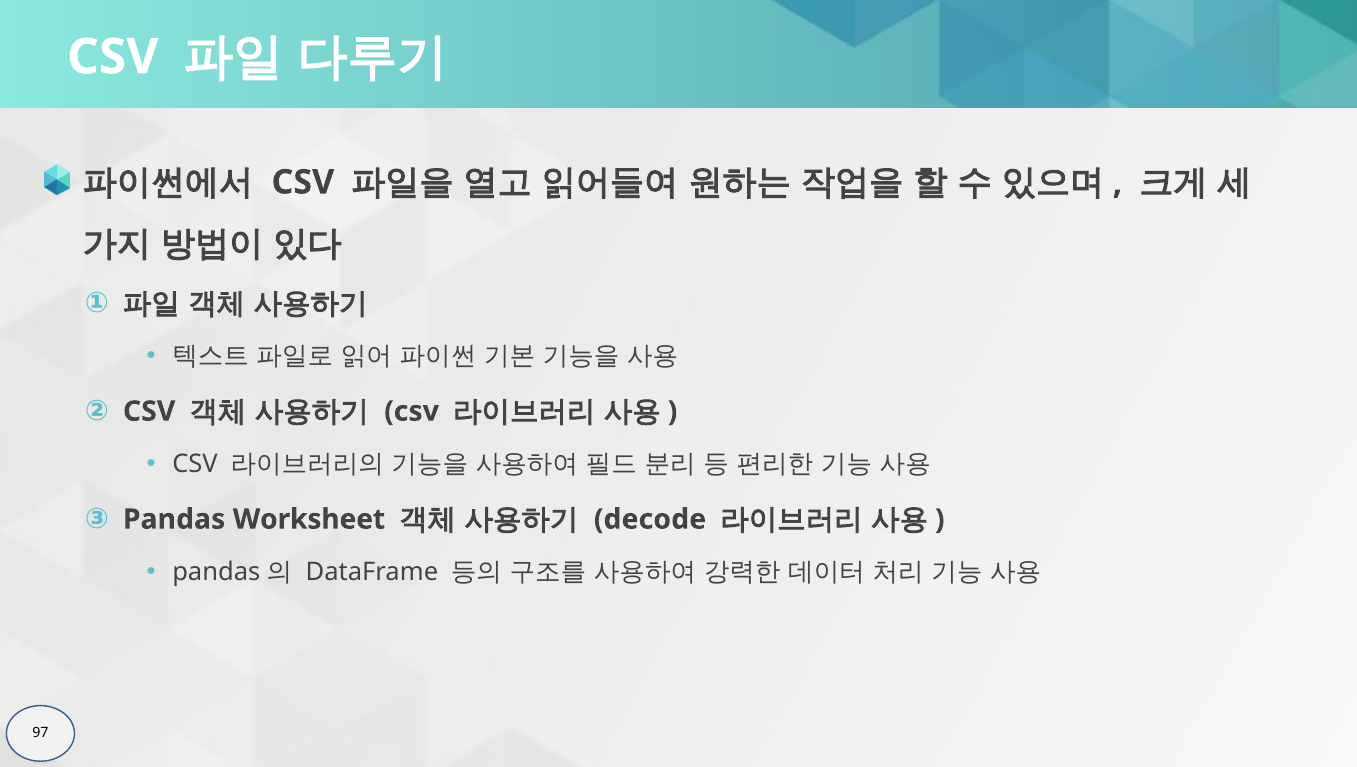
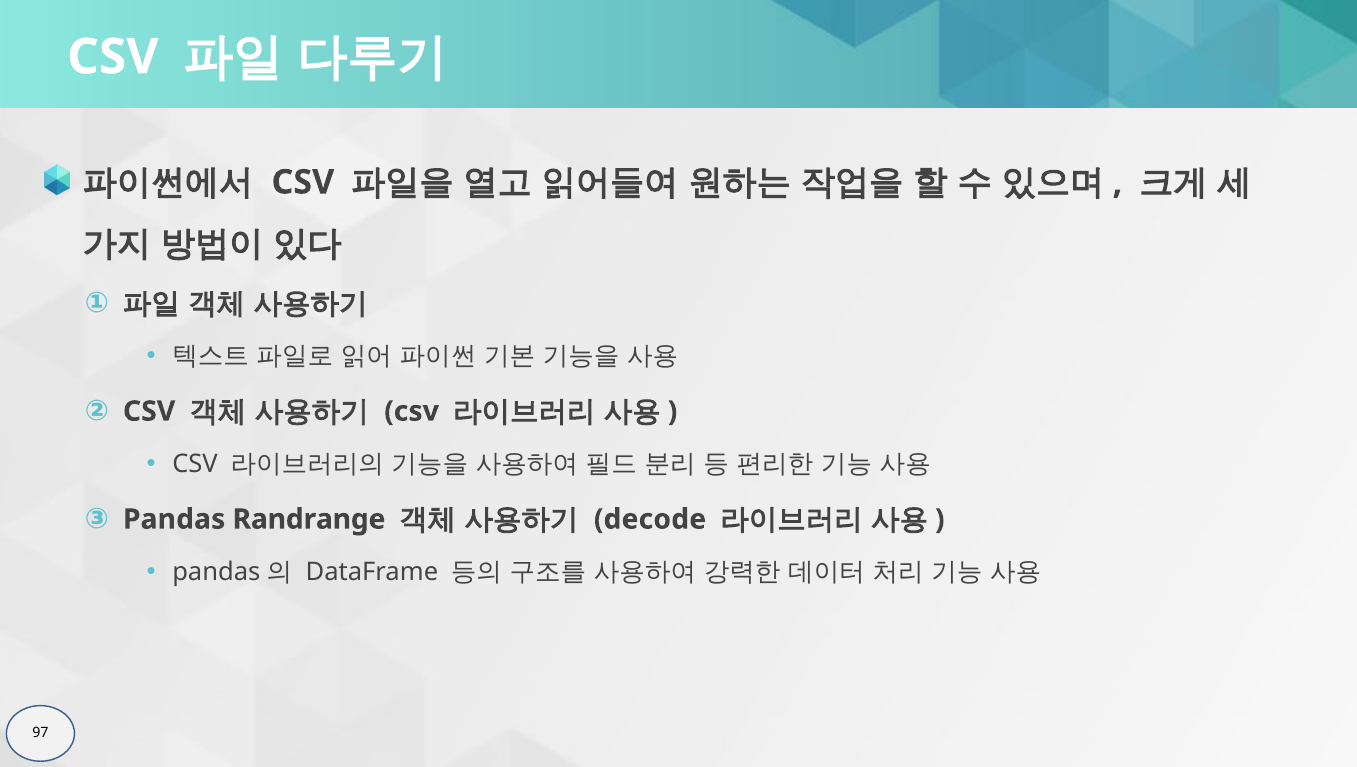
Worksheet: Worksheet -> Randrange
